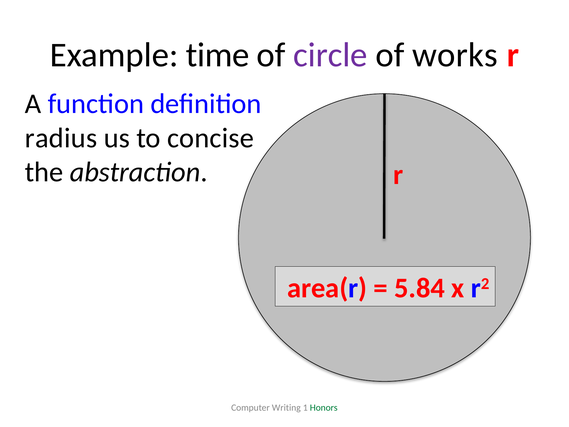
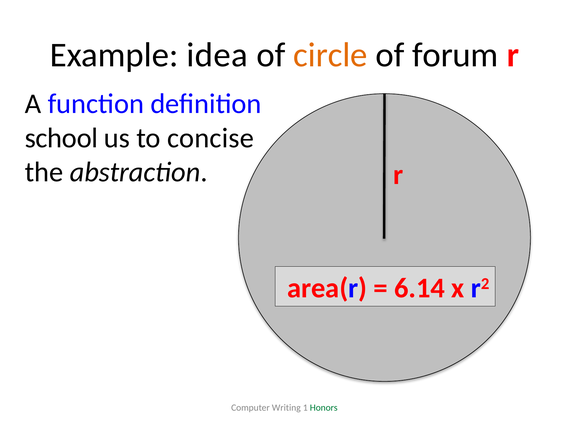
time: time -> idea
circle colour: purple -> orange
works: works -> forum
radius: radius -> school
5.84: 5.84 -> 6.14
